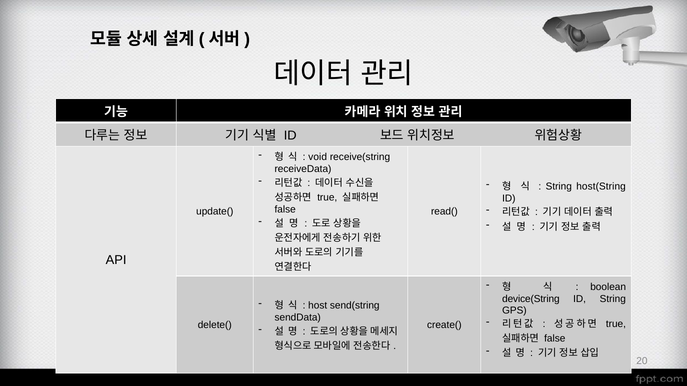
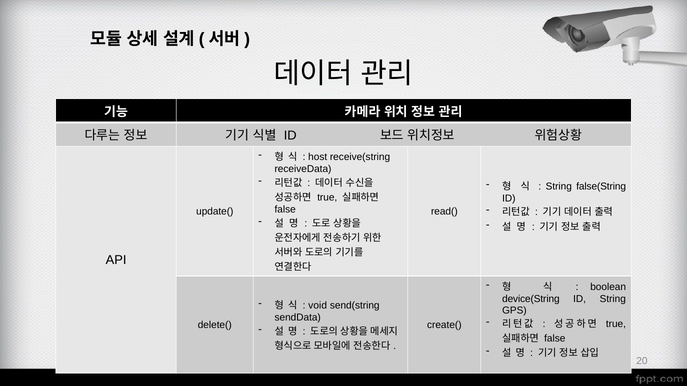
void: void -> host
host(String: host(String -> false(String
host: host -> void
